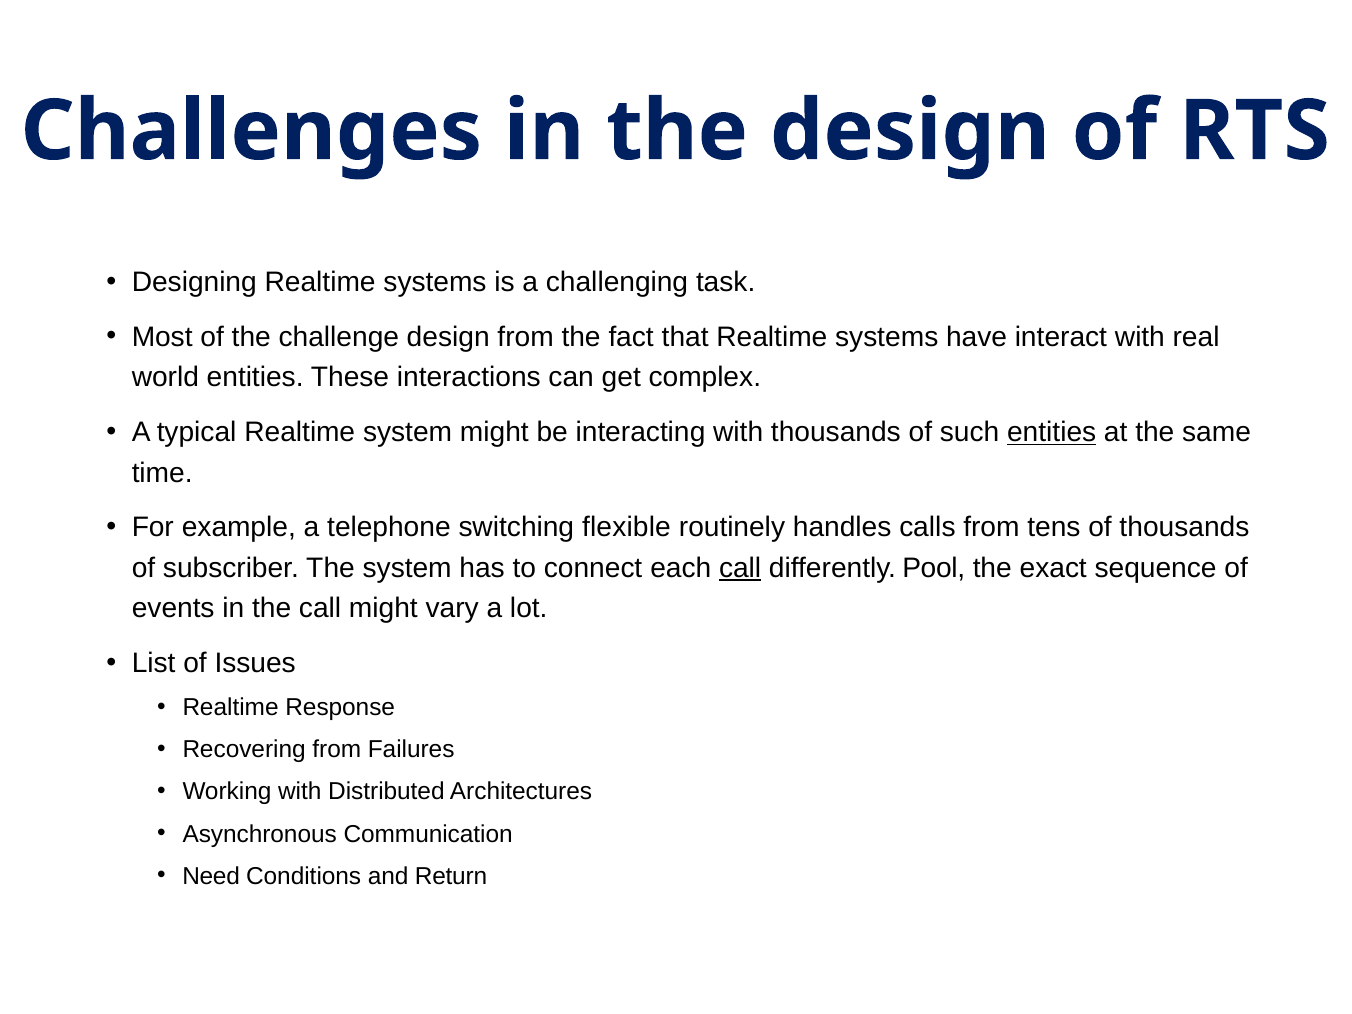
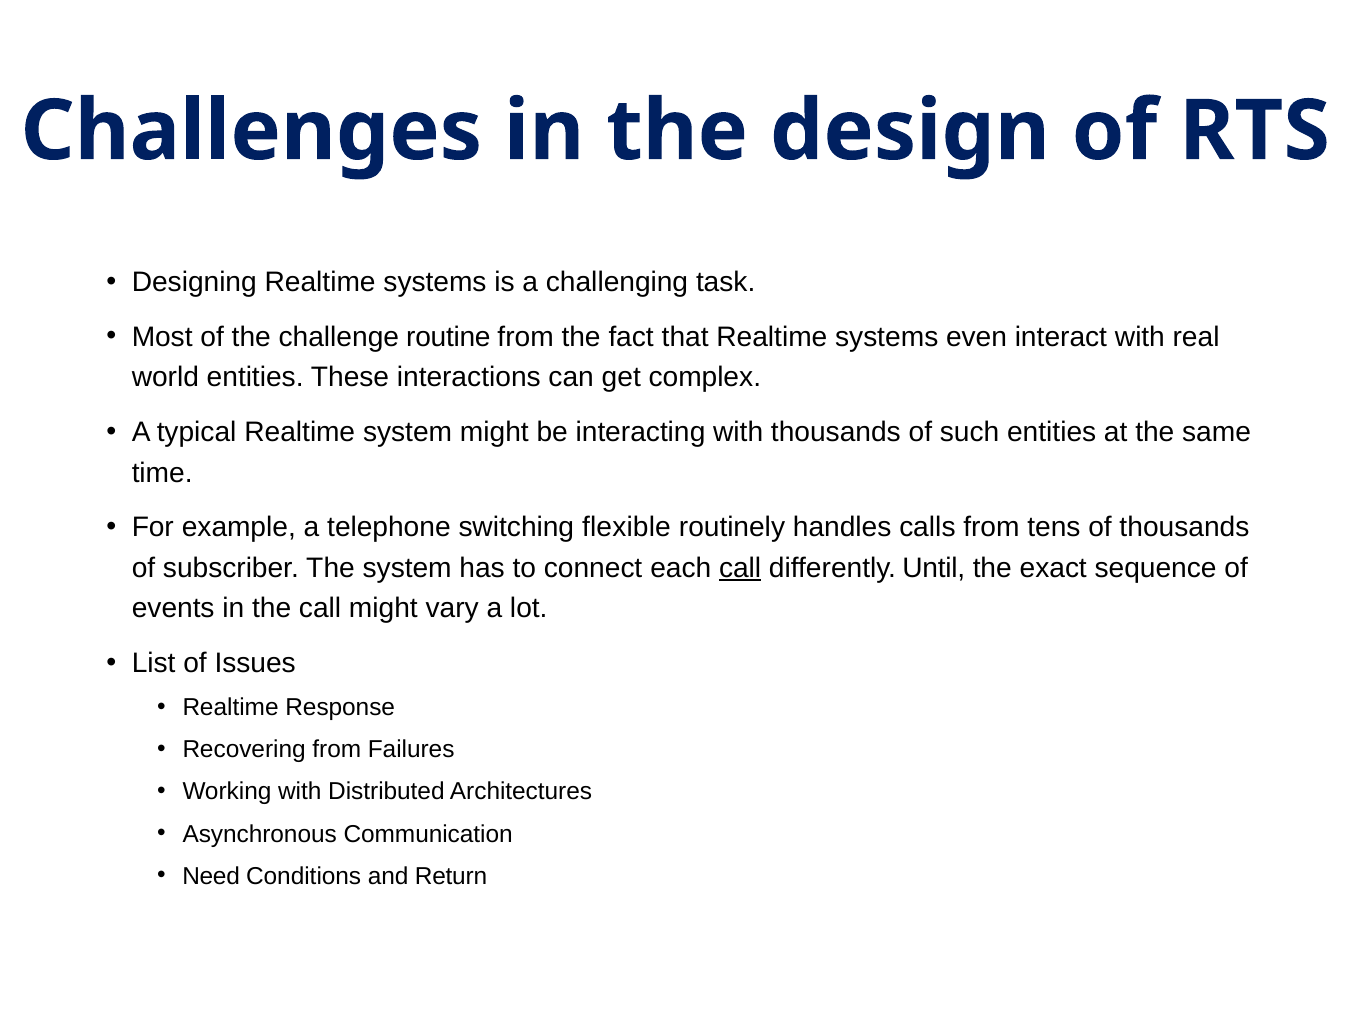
challenge design: design -> routine
have: have -> even
entities at (1052, 432) underline: present -> none
Pool: Pool -> Until
